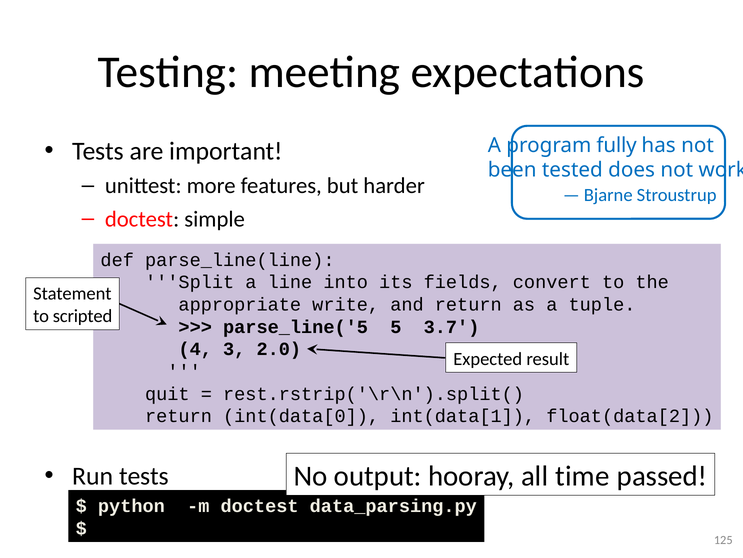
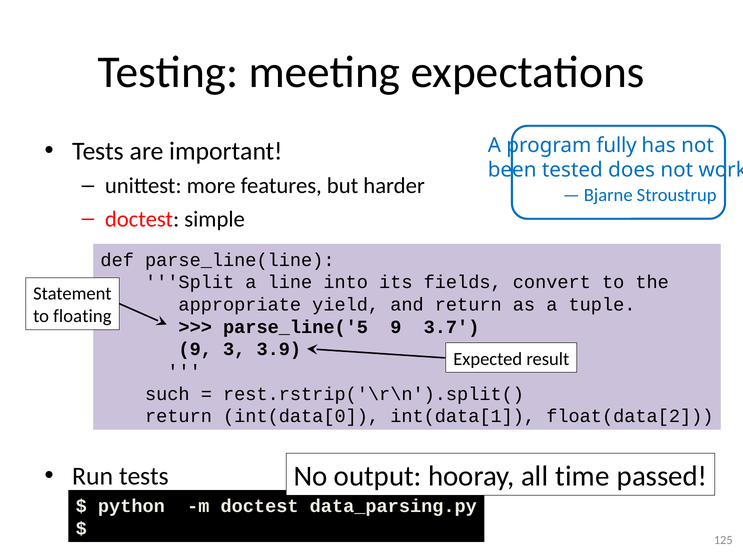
write: write -> yield
scripted: scripted -> floating
parse_line('5 5: 5 -> 9
4 at (195, 349): 4 -> 9
2.0: 2.0 -> 3.9
quit: quit -> such
